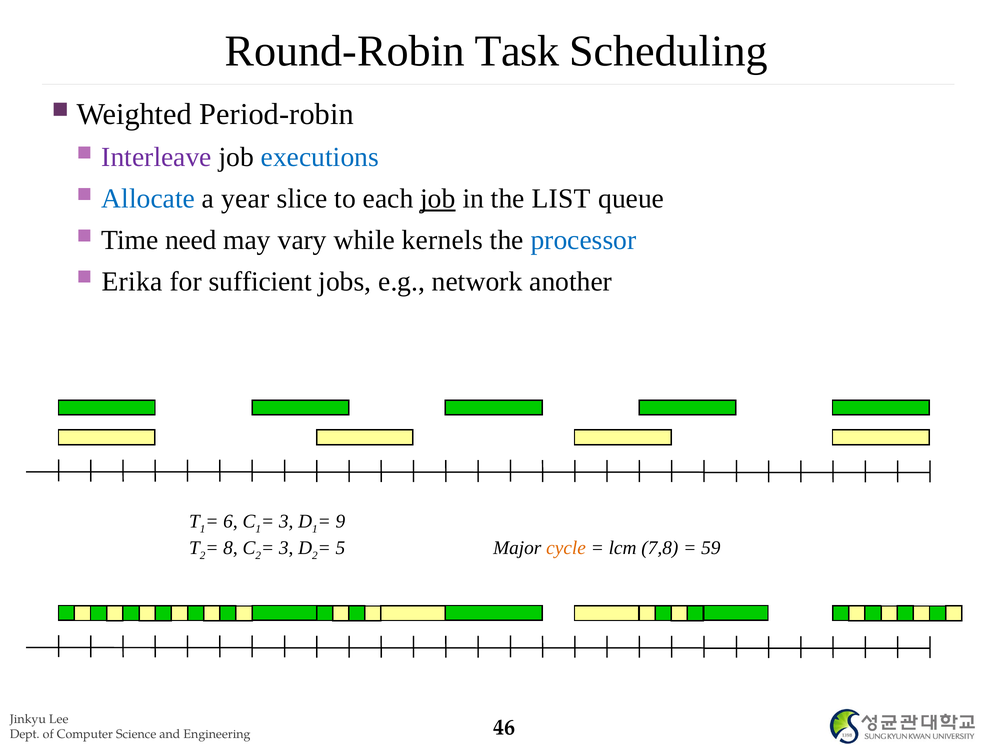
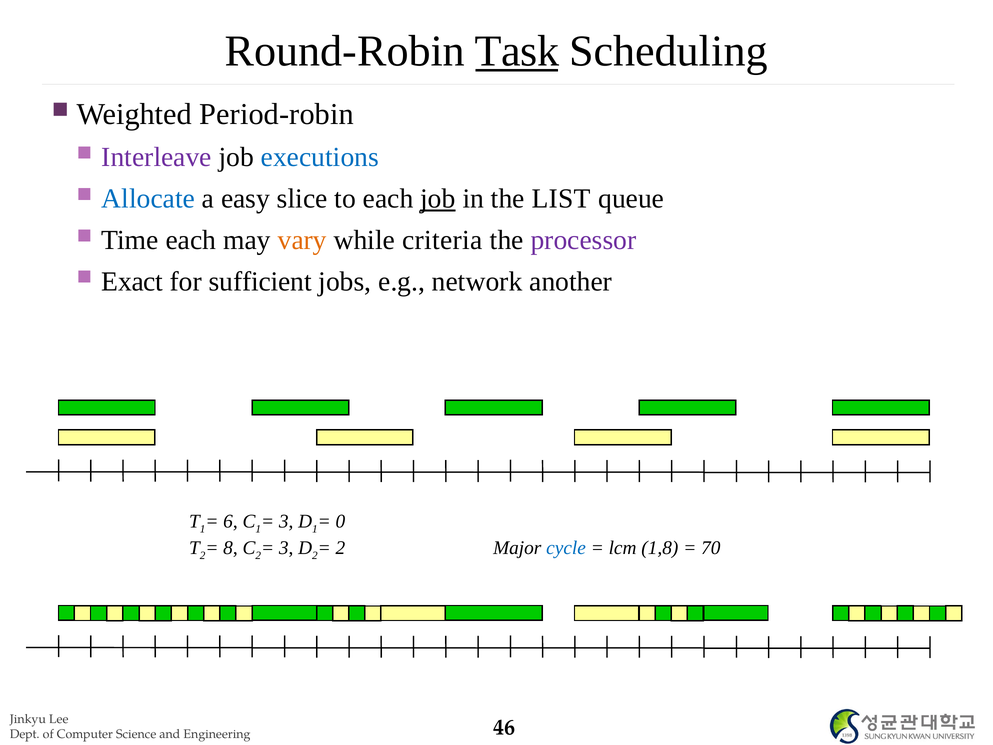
Task underline: none -> present
year: year -> easy
Time need: need -> each
vary colour: black -> orange
kernels: kernels -> criteria
processor colour: blue -> purple
Erika: Erika -> Exact
9: 9 -> 0
5 at (340, 548): 5 -> 2
cycle colour: orange -> blue
7,8: 7,8 -> 1,8
59: 59 -> 70
